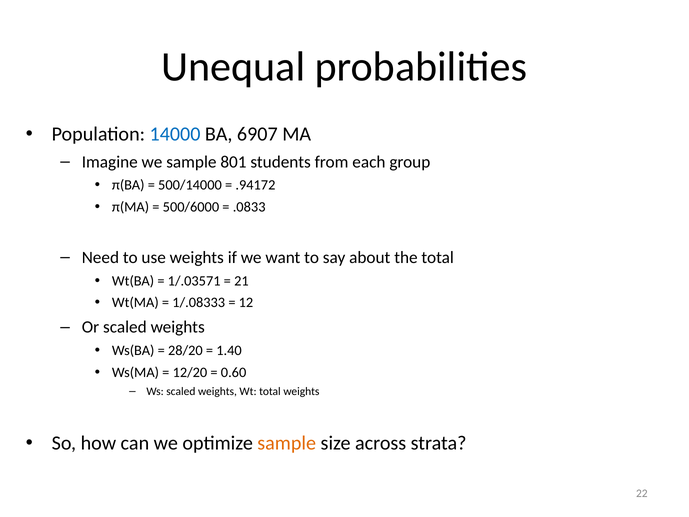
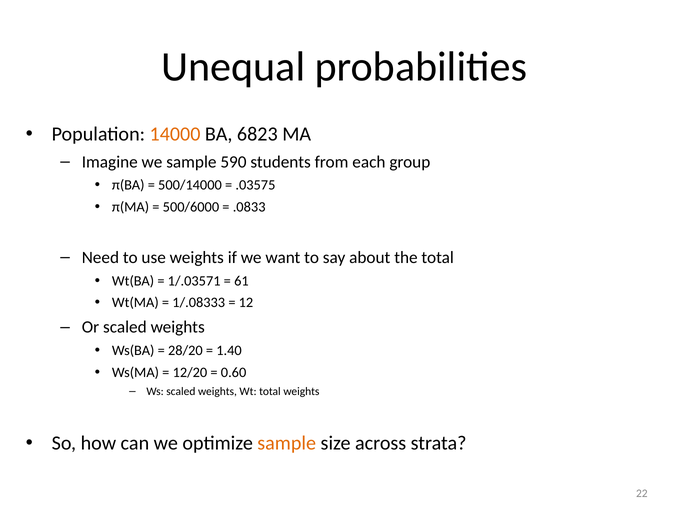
14000 colour: blue -> orange
6907: 6907 -> 6823
801: 801 -> 590
.94172: .94172 -> .03575
21: 21 -> 61
